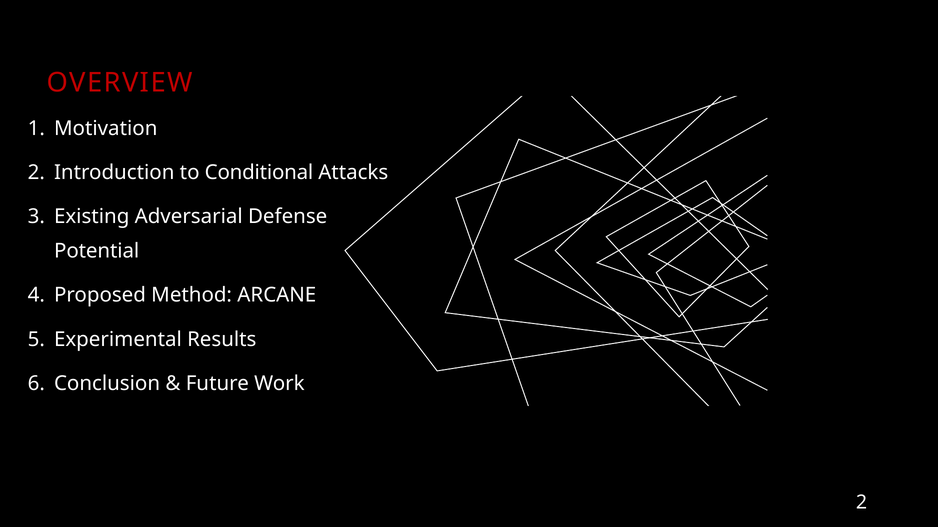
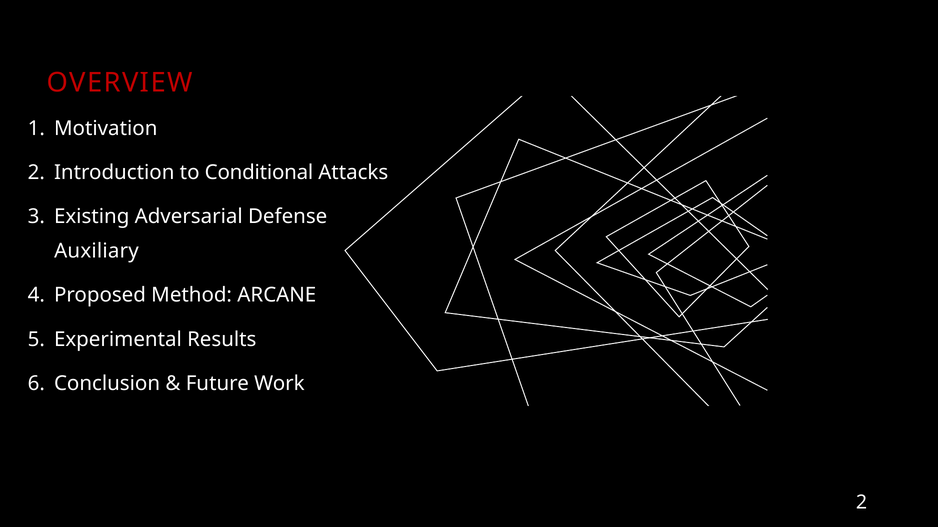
Potential: Potential -> Auxiliary
